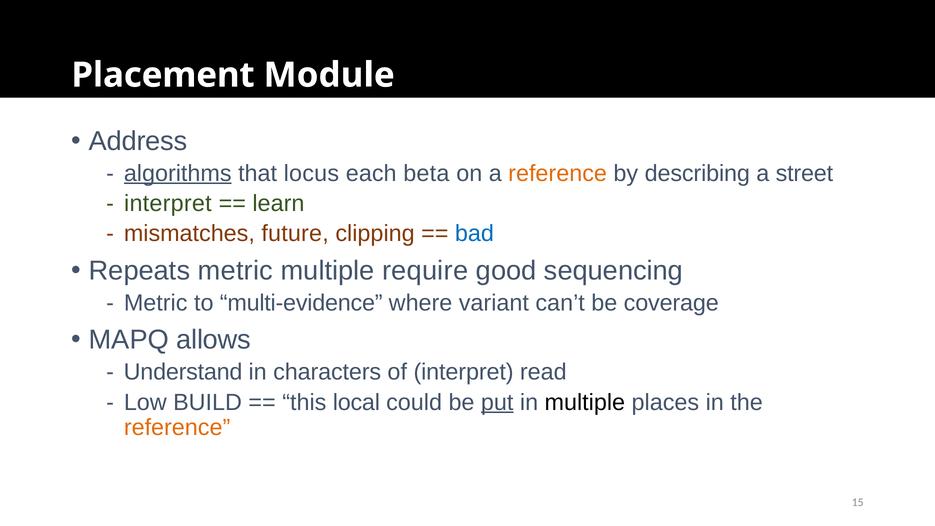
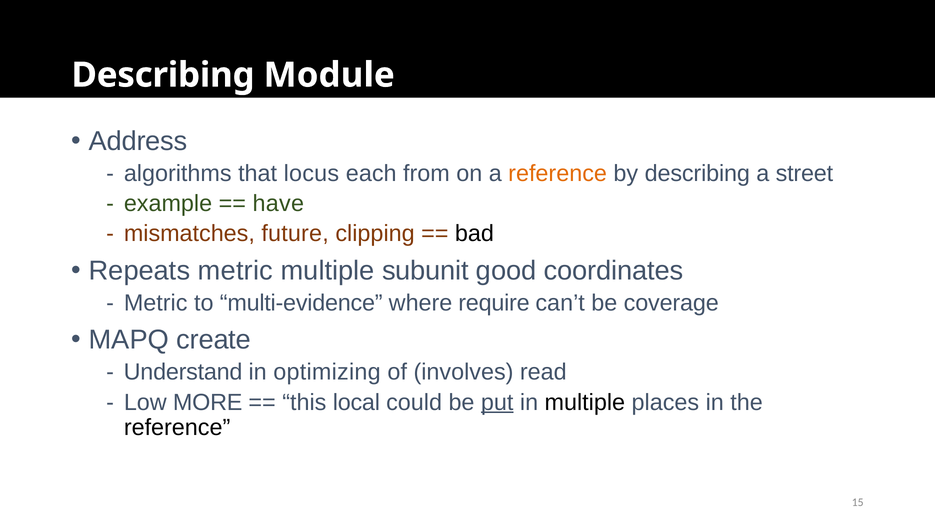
Placement at (163, 75): Placement -> Describing
algorithms underline: present -> none
beta: beta -> from
interpret at (168, 203): interpret -> example
learn: learn -> have
bad colour: blue -> black
require: require -> subunit
sequencing: sequencing -> coordinates
variant: variant -> require
allows: allows -> create
characters: characters -> optimizing
of interpret: interpret -> involves
BUILD: BUILD -> MORE
reference at (177, 427) colour: orange -> black
